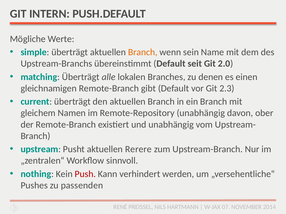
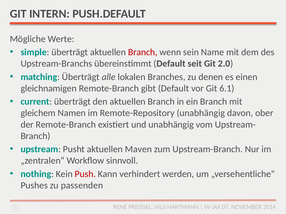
Branch at (143, 52) colour: orange -> red
2.3: 2.3 -> 6.1
Rerere: Rerere -> Maven
